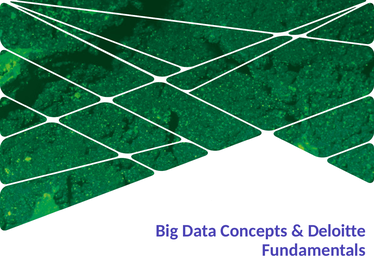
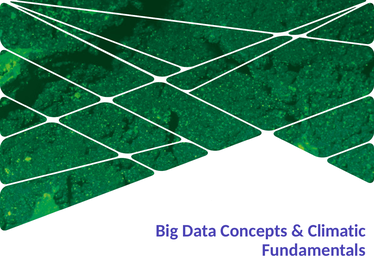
Deloitte: Deloitte -> Climatic
